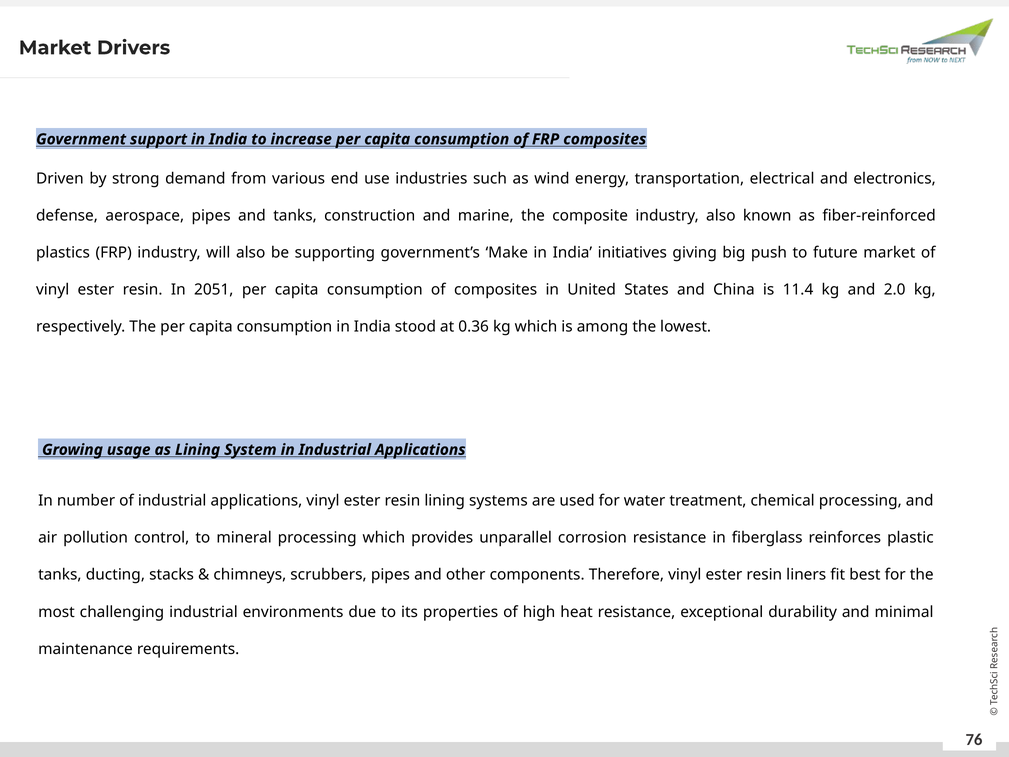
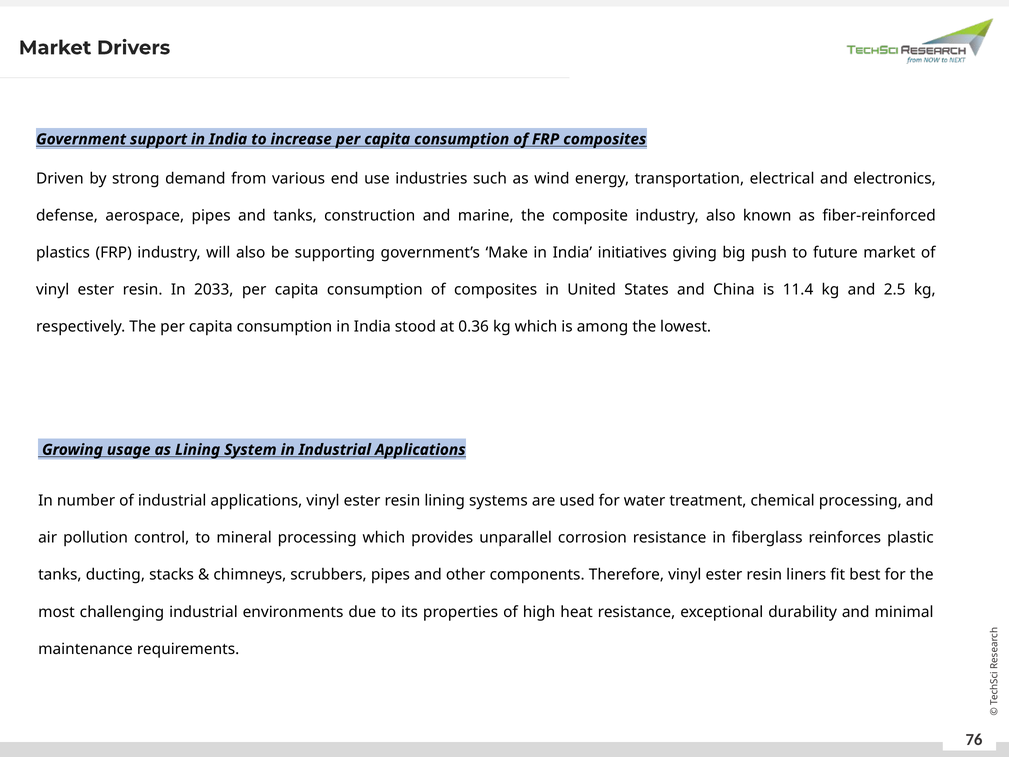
2051: 2051 -> 2033
2.0: 2.0 -> 2.5
